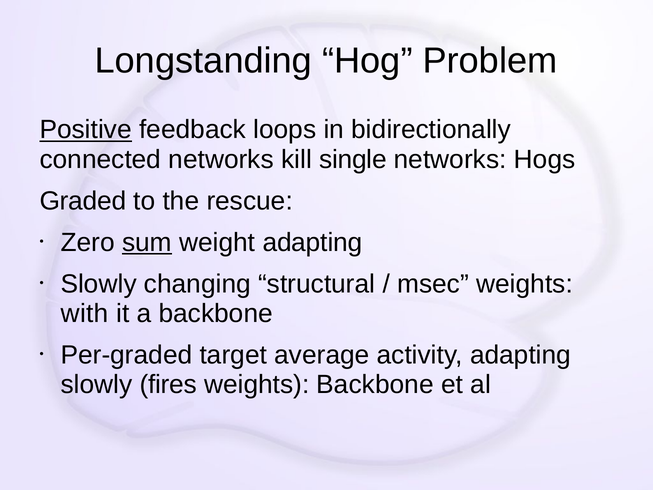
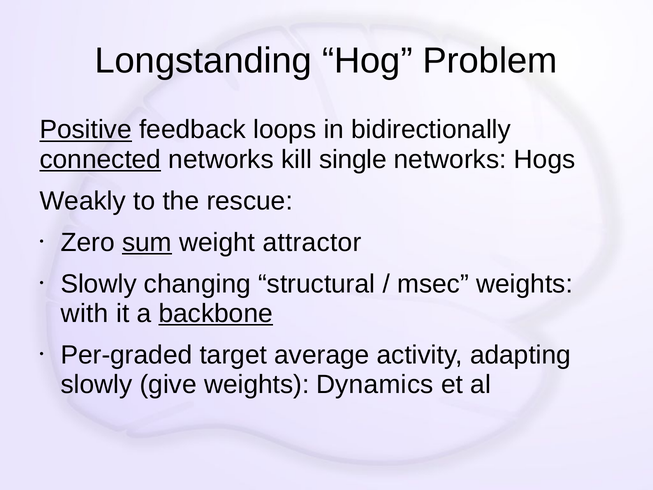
connected underline: none -> present
Graded: Graded -> Weakly
weight adapting: adapting -> attractor
backbone at (216, 314) underline: none -> present
fires: fires -> give
weights Backbone: Backbone -> Dynamics
